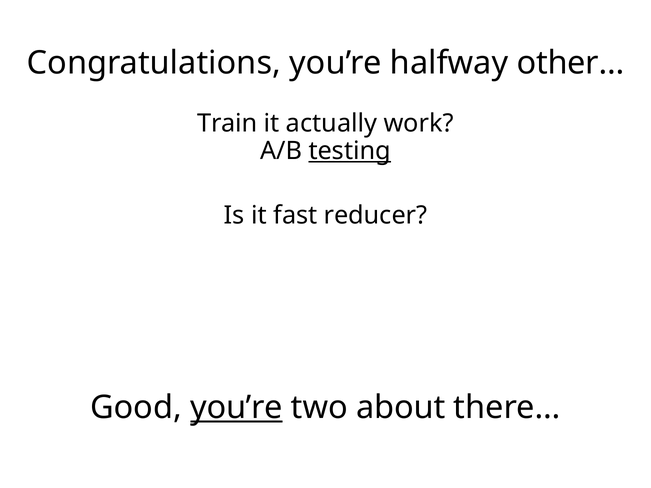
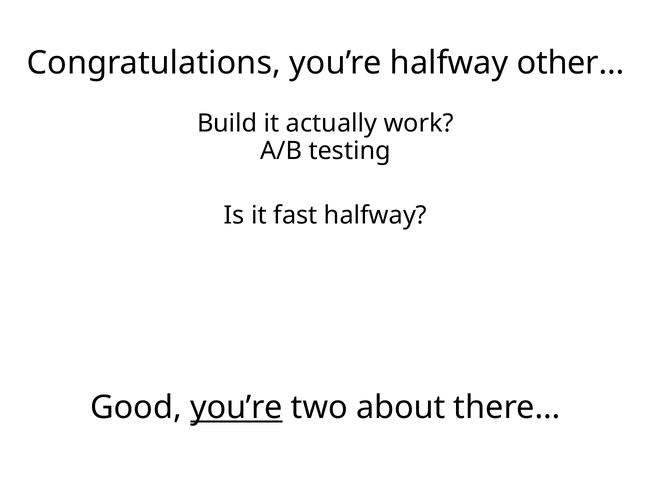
Train: Train -> Build
testing underline: present -> none
fast reducer: reducer -> halfway
